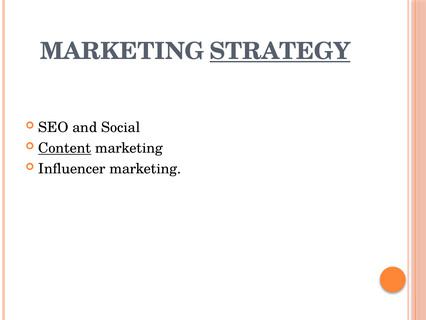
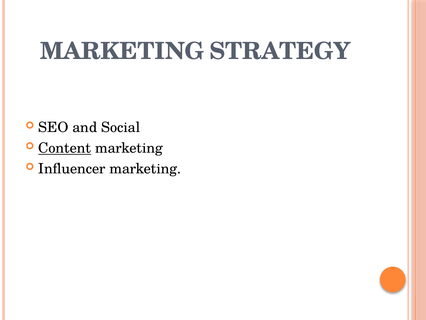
STRATEGY underline: present -> none
